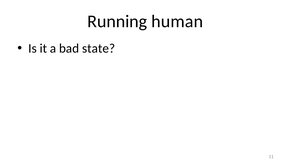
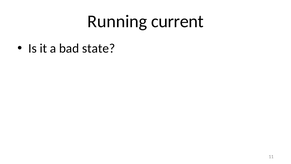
human: human -> current
